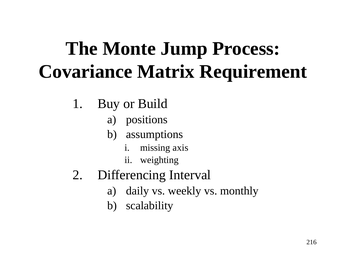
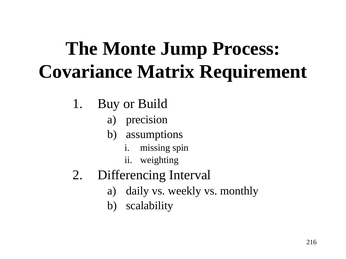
positions: positions -> precision
axis: axis -> spin
